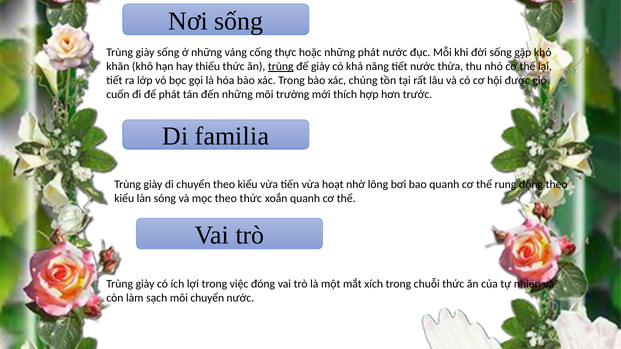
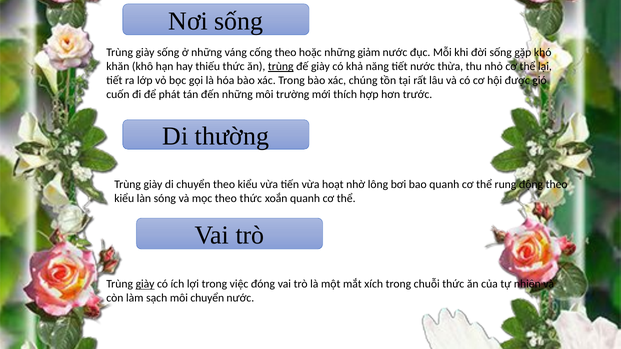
cống thực: thực -> theo
những phát: phát -> giảm
familia: familia -> thường
giày at (145, 284) underline: none -> present
